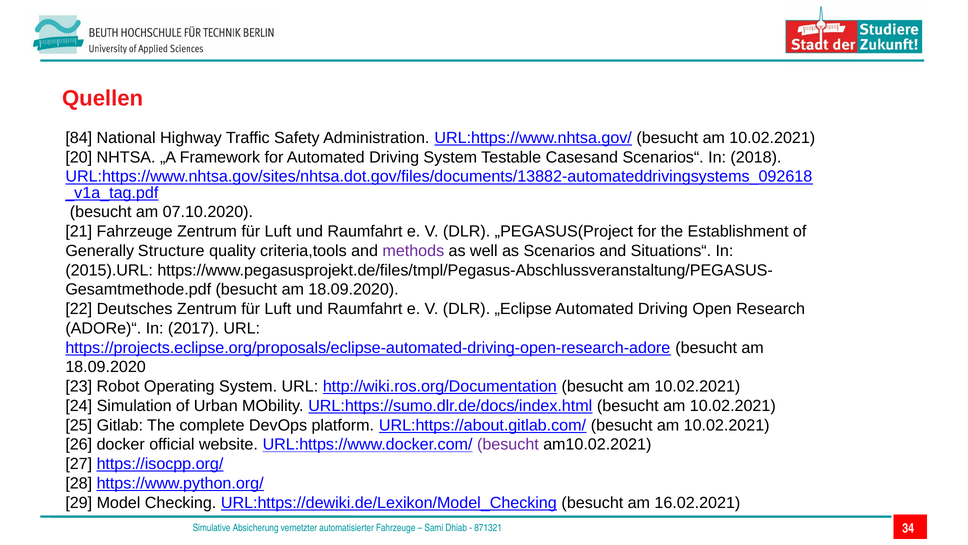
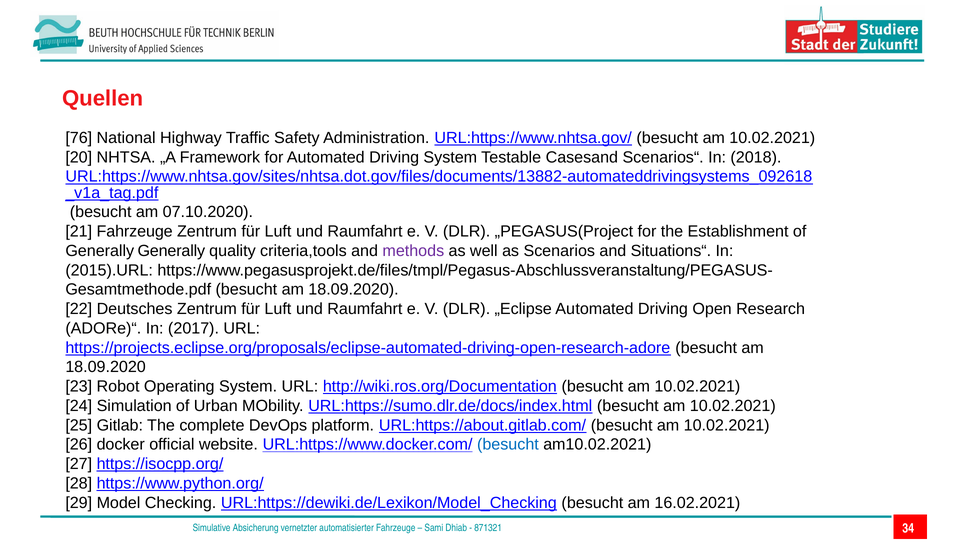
84: 84 -> 76
Generally Structure: Structure -> Generally
besucht at (508, 444) colour: purple -> blue
